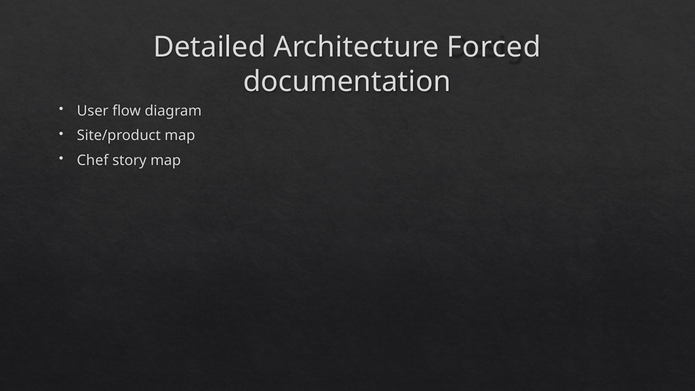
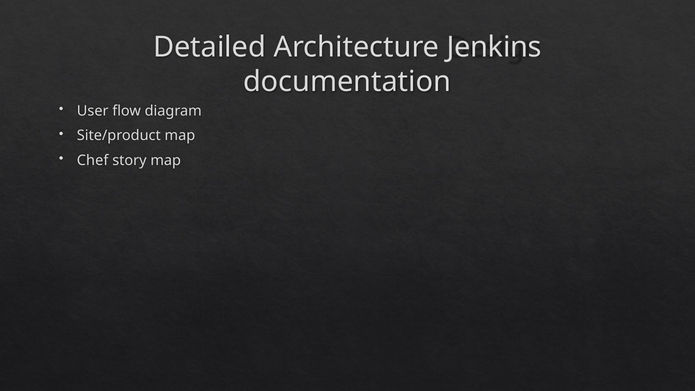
Forced: Forced -> Jenkins
